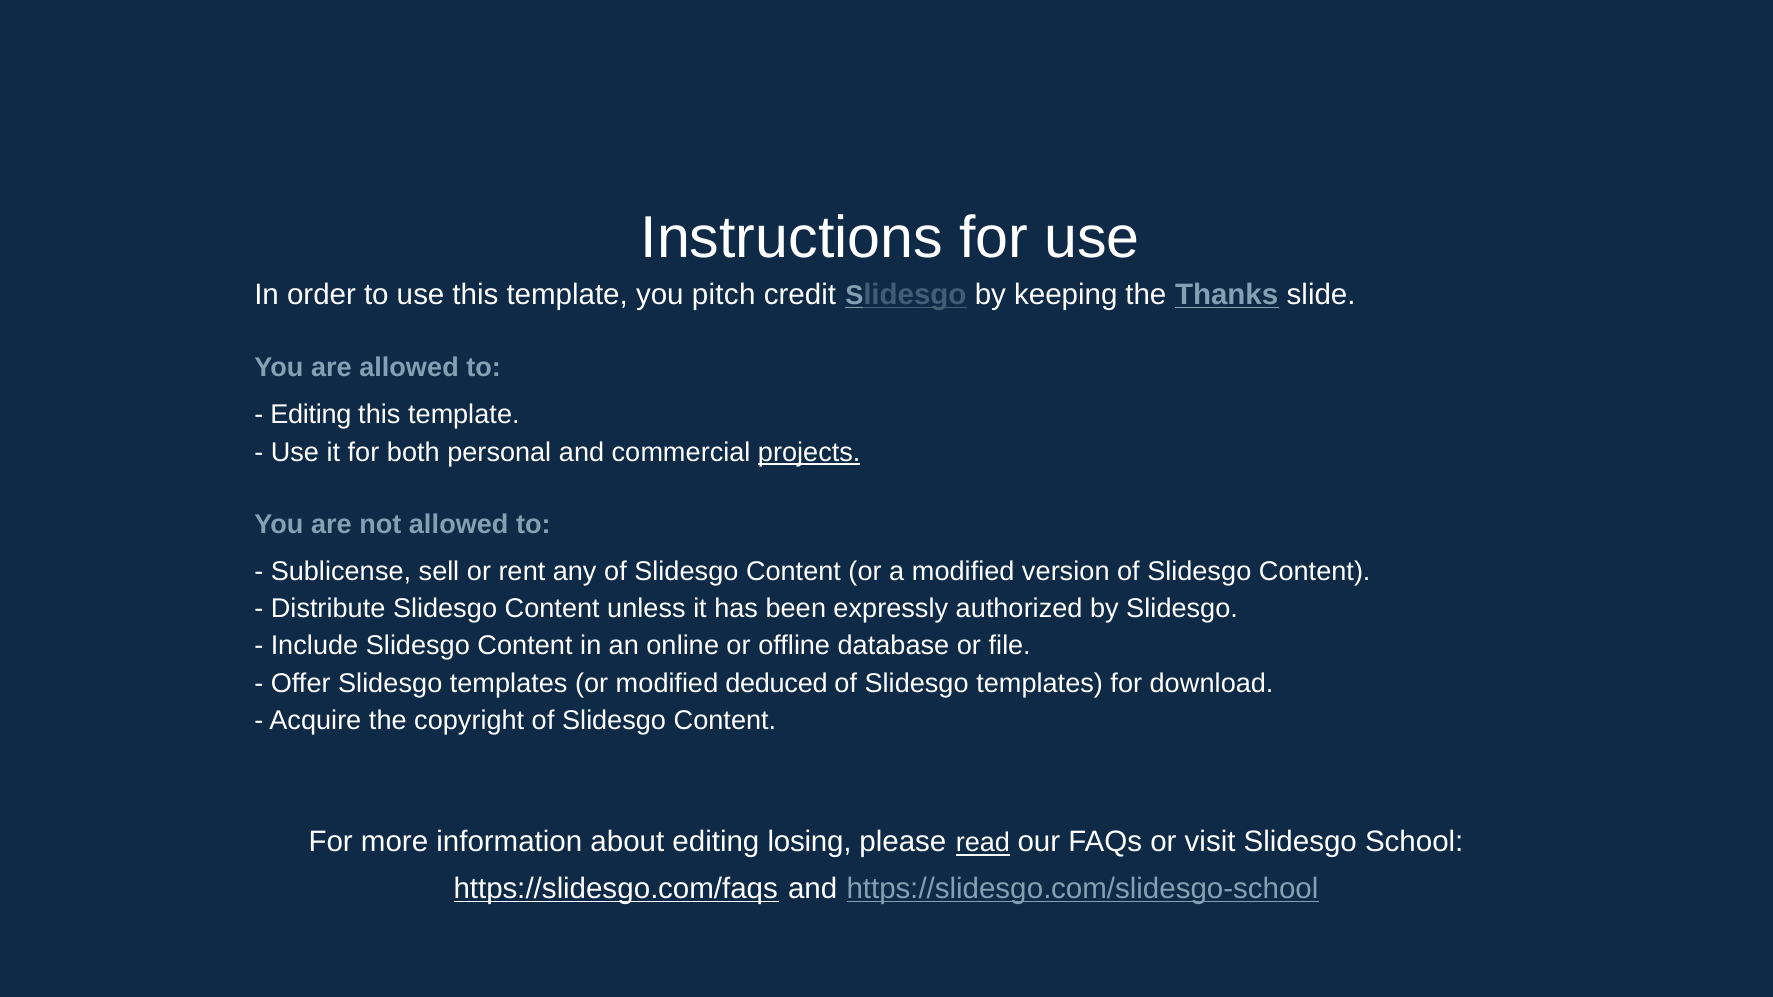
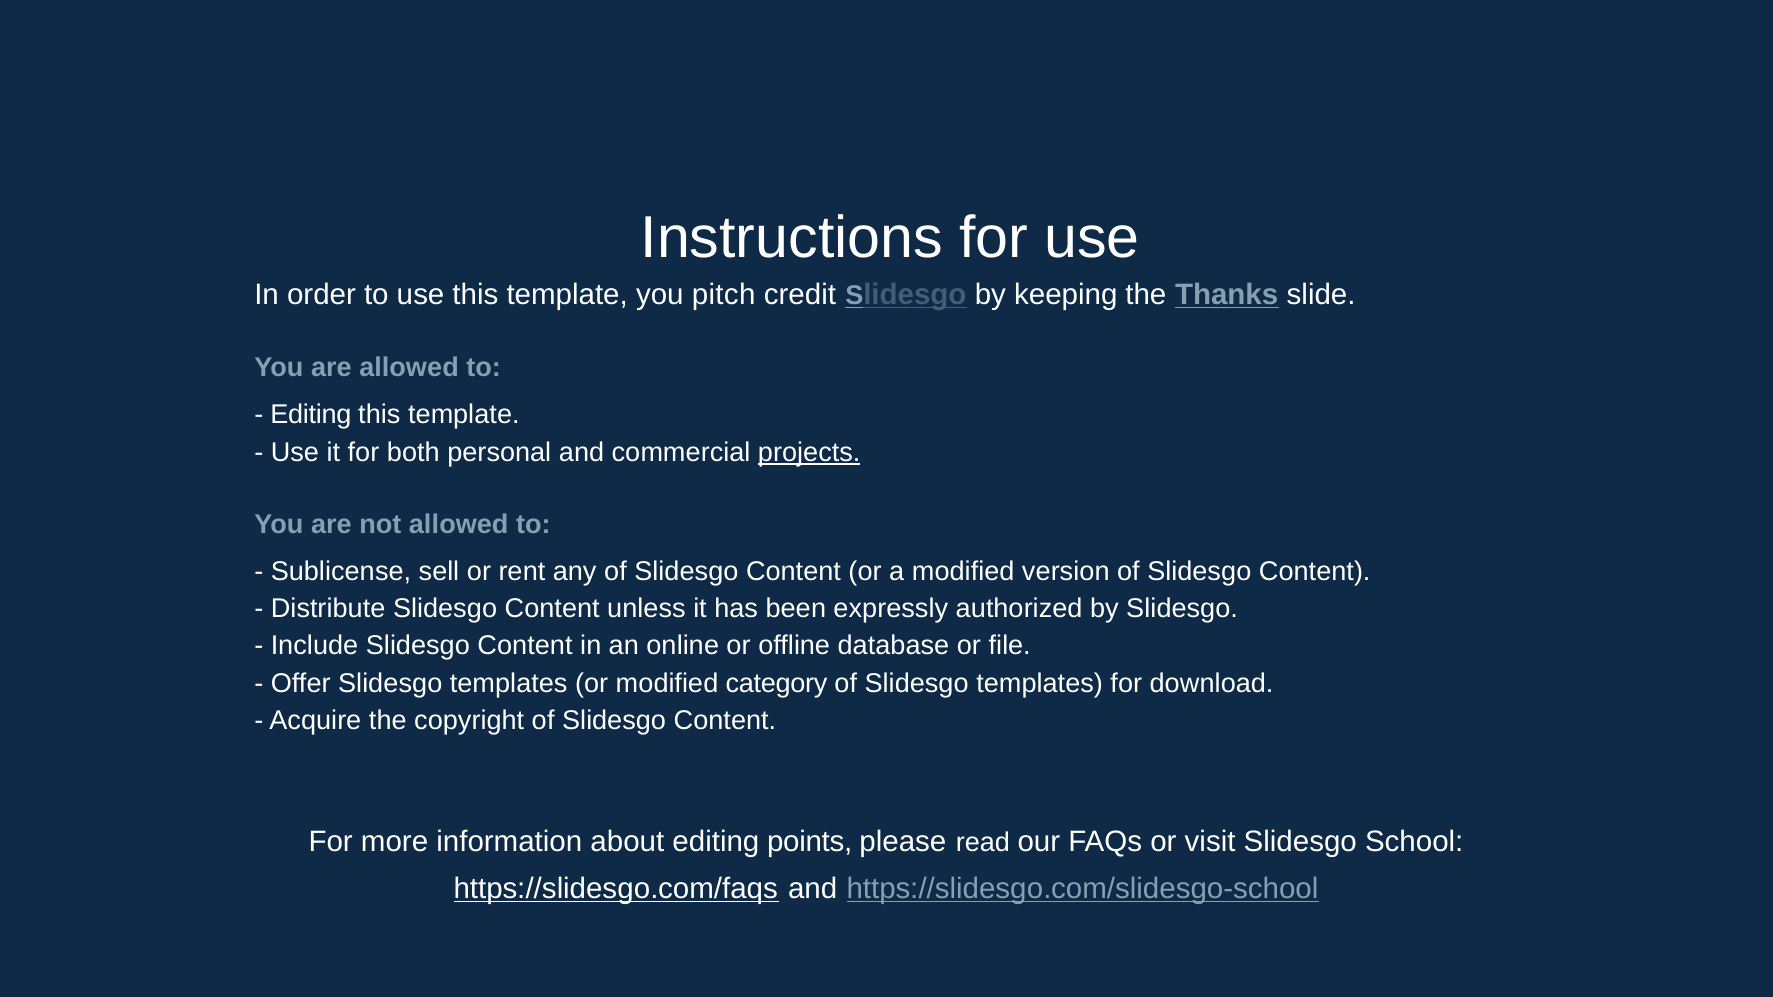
deduced: deduced -> category
losing: losing -> points
read underline: present -> none
